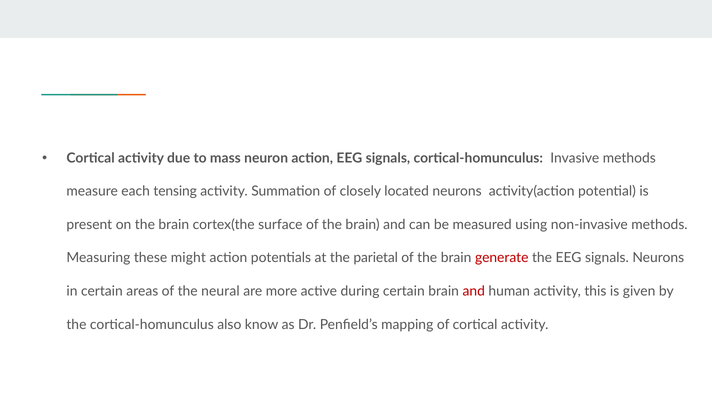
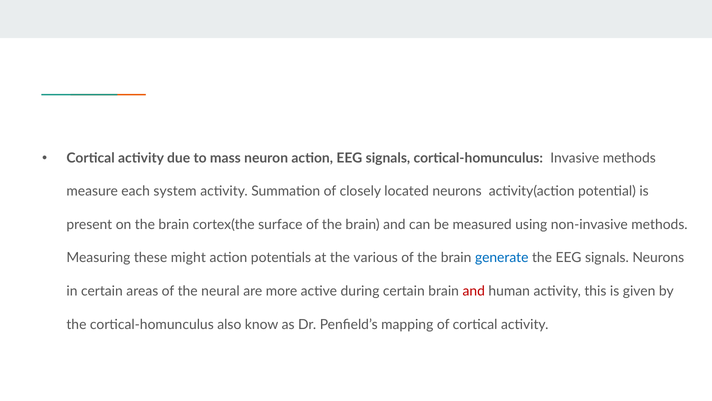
tensing: tensing -> system
parietal: parietal -> various
generate colour: red -> blue
